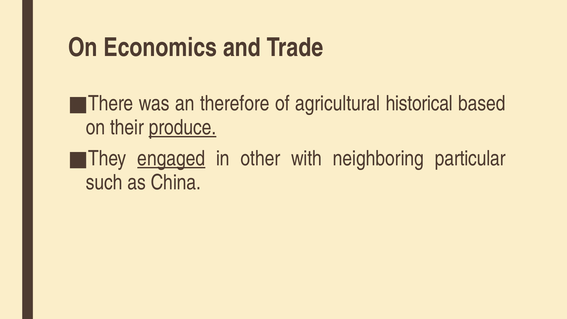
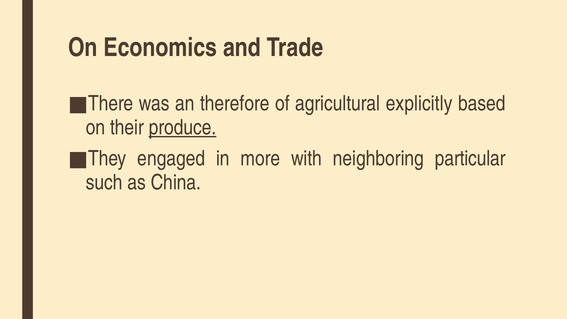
historical: historical -> explicitly
engaged underline: present -> none
other: other -> more
